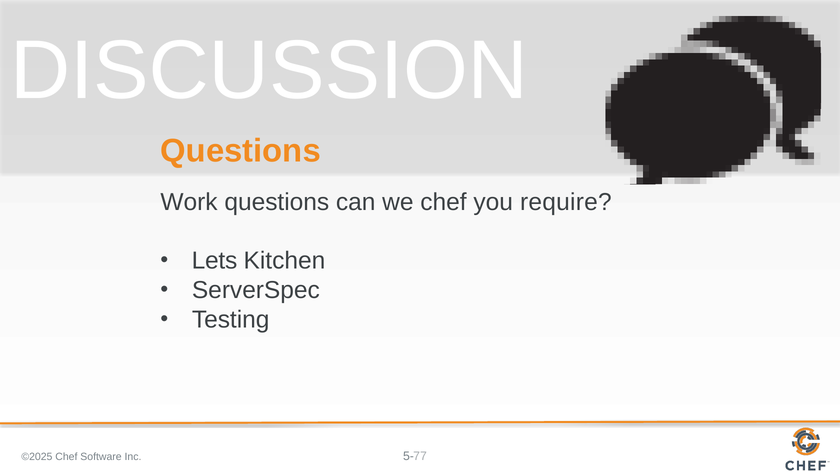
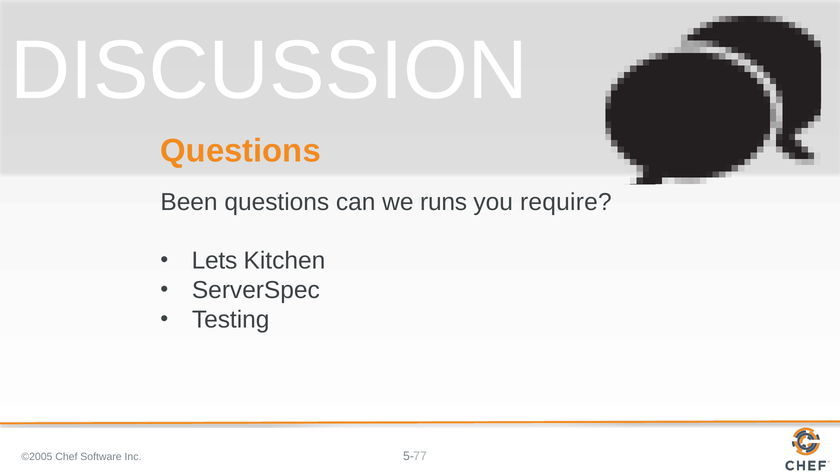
Work: Work -> Been
we chef: chef -> runs
©2025: ©2025 -> ©2005
